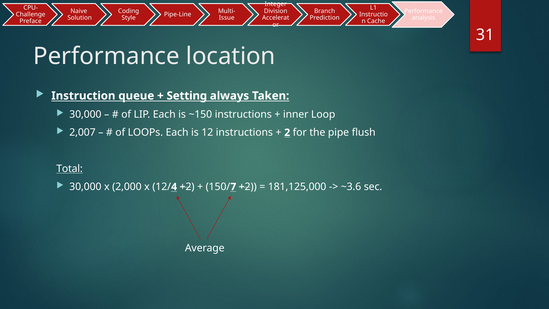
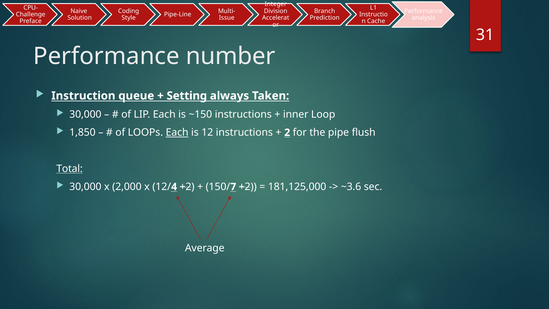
location: location -> number
2,007: 2,007 -> 1,850
Each at (177, 132) underline: none -> present
